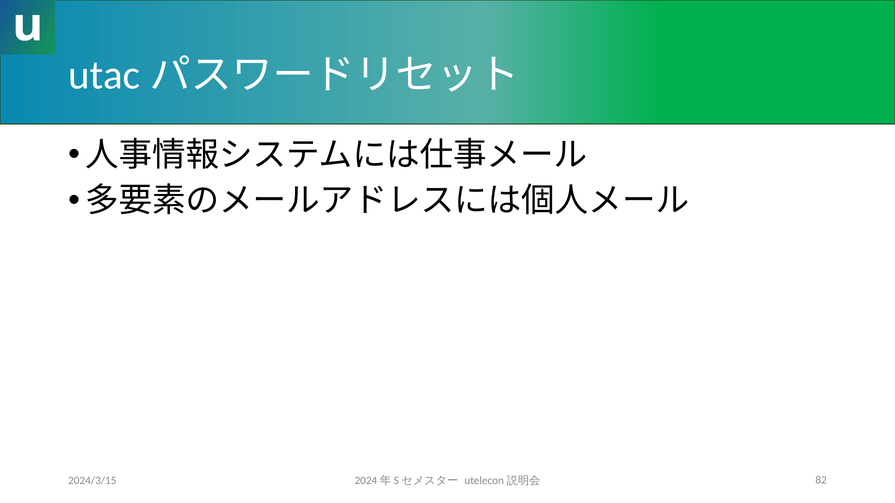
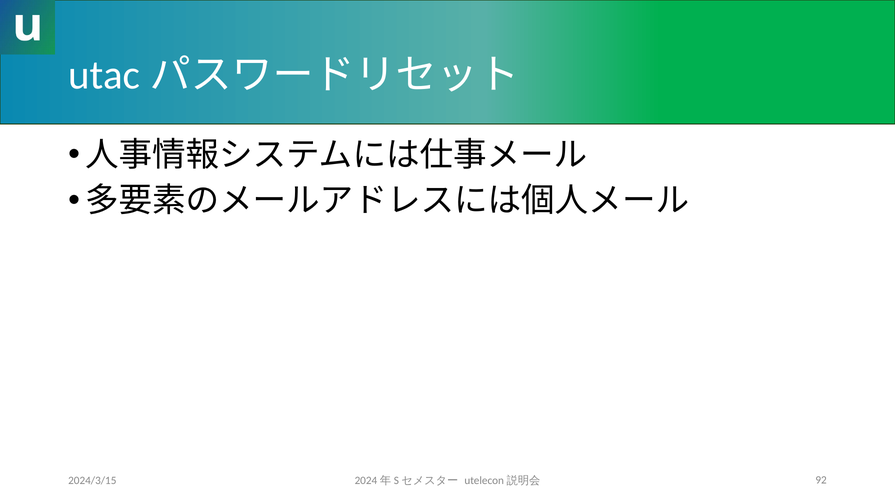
82: 82 -> 92
